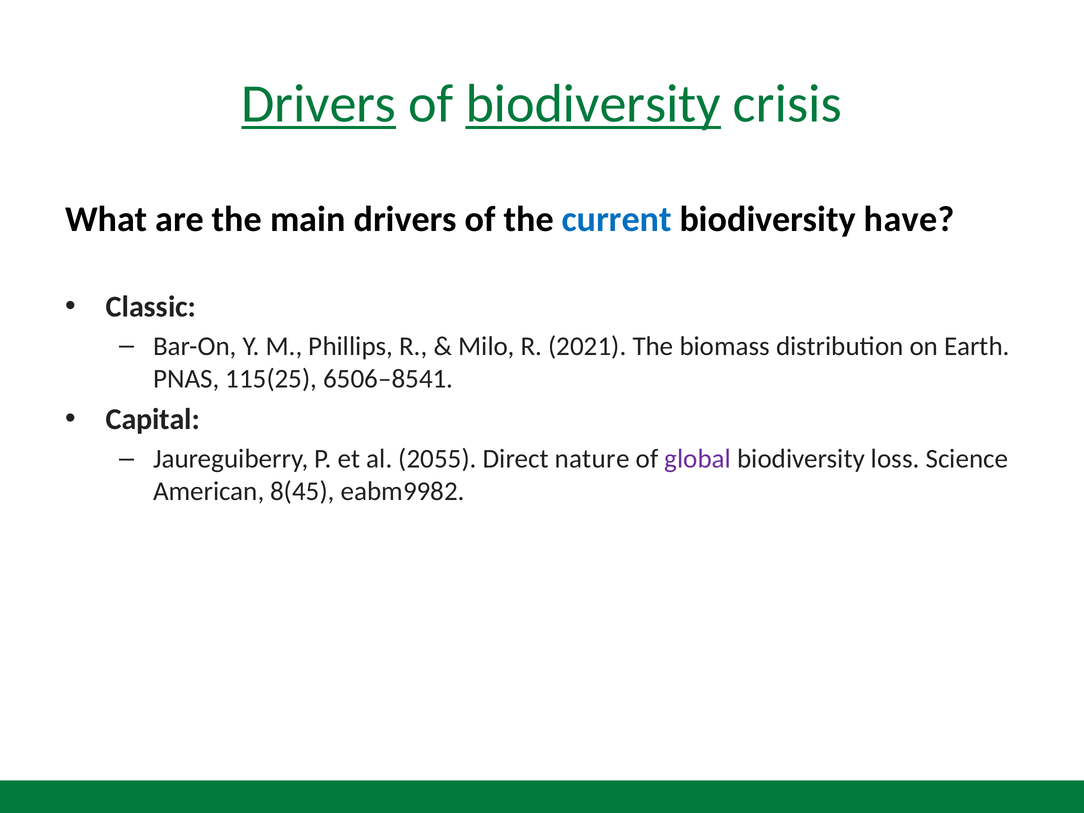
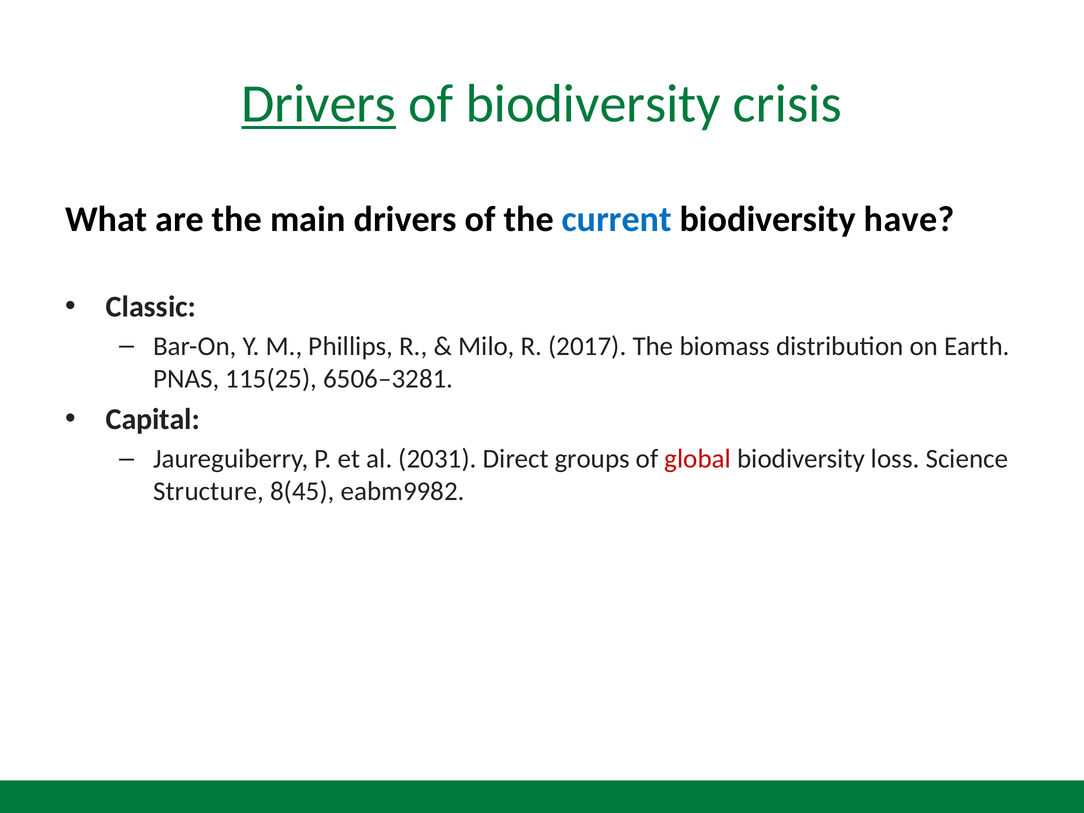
biodiversity at (593, 104) underline: present -> none
2021: 2021 -> 2017
6506–8541: 6506–8541 -> 6506–3281
2055: 2055 -> 2031
nature: nature -> groups
global colour: purple -> red
American: American -> Structure
